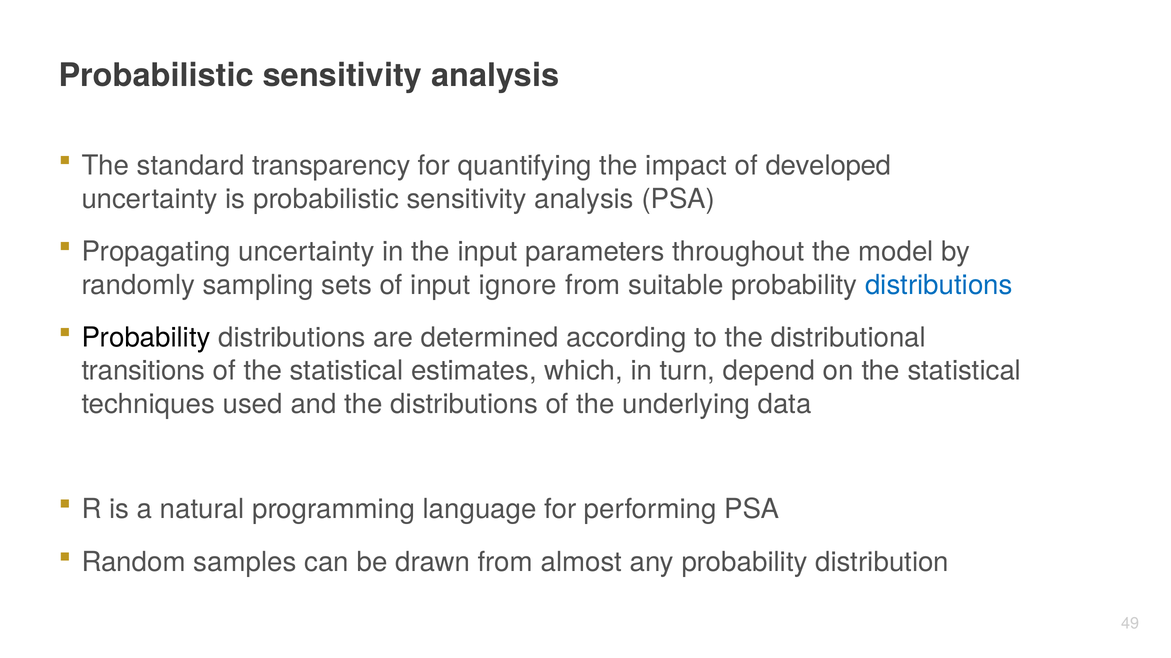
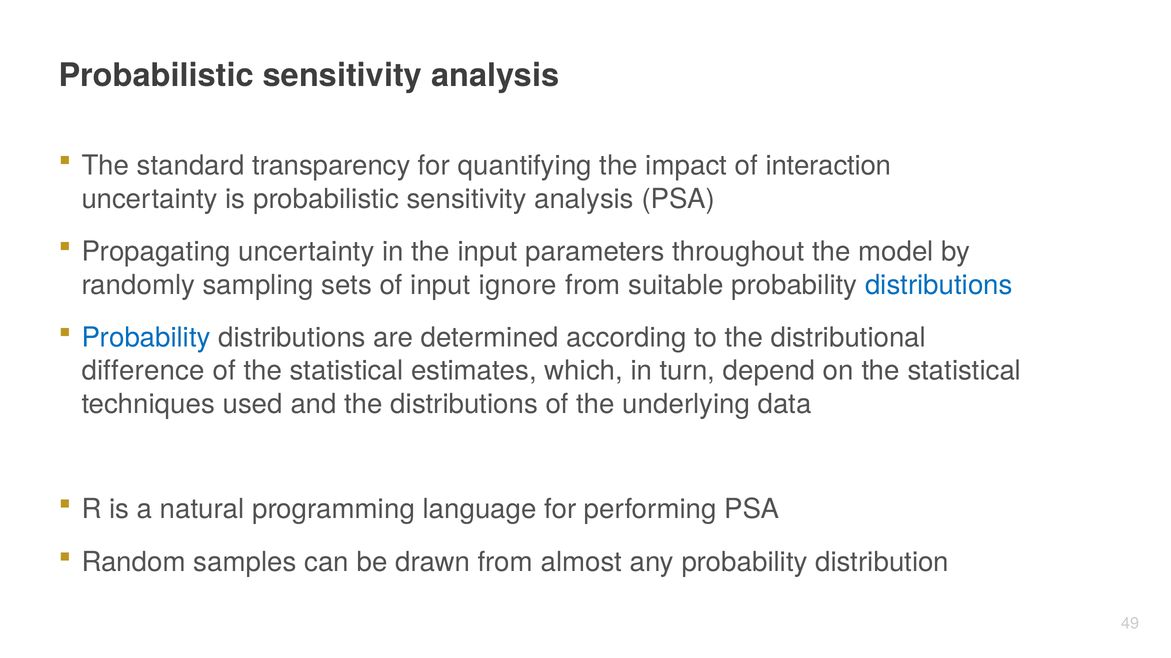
developed: developed -> interaction
Probability at (146, 338) colour: black -> blue
transitions: transitions -> difference
